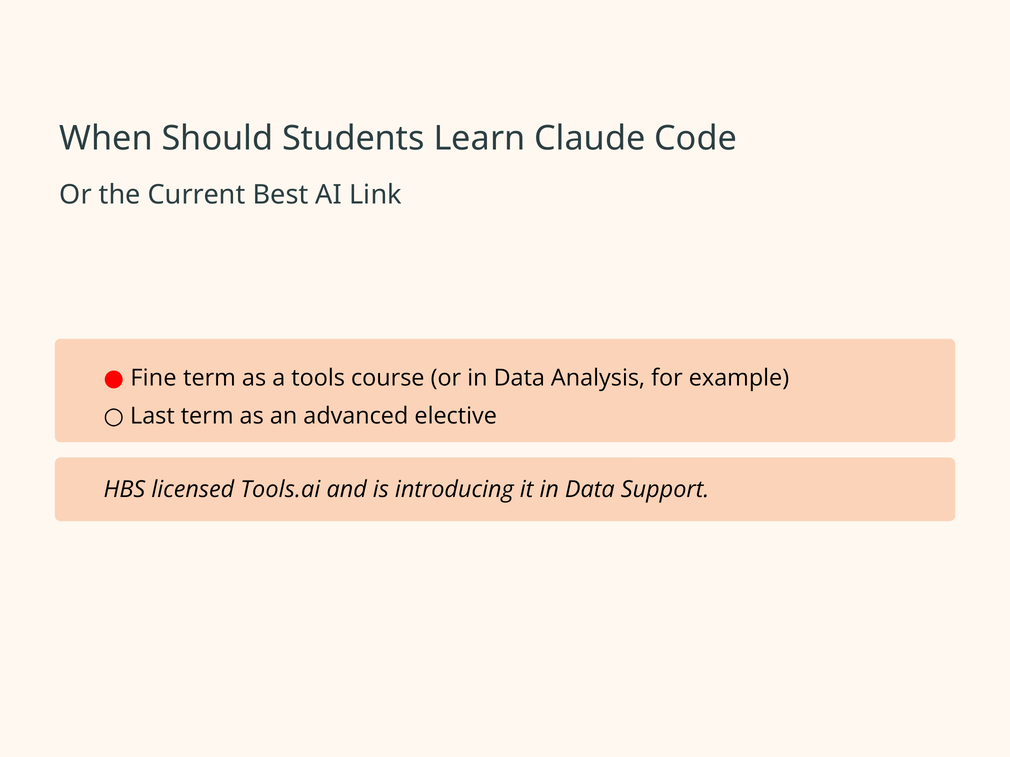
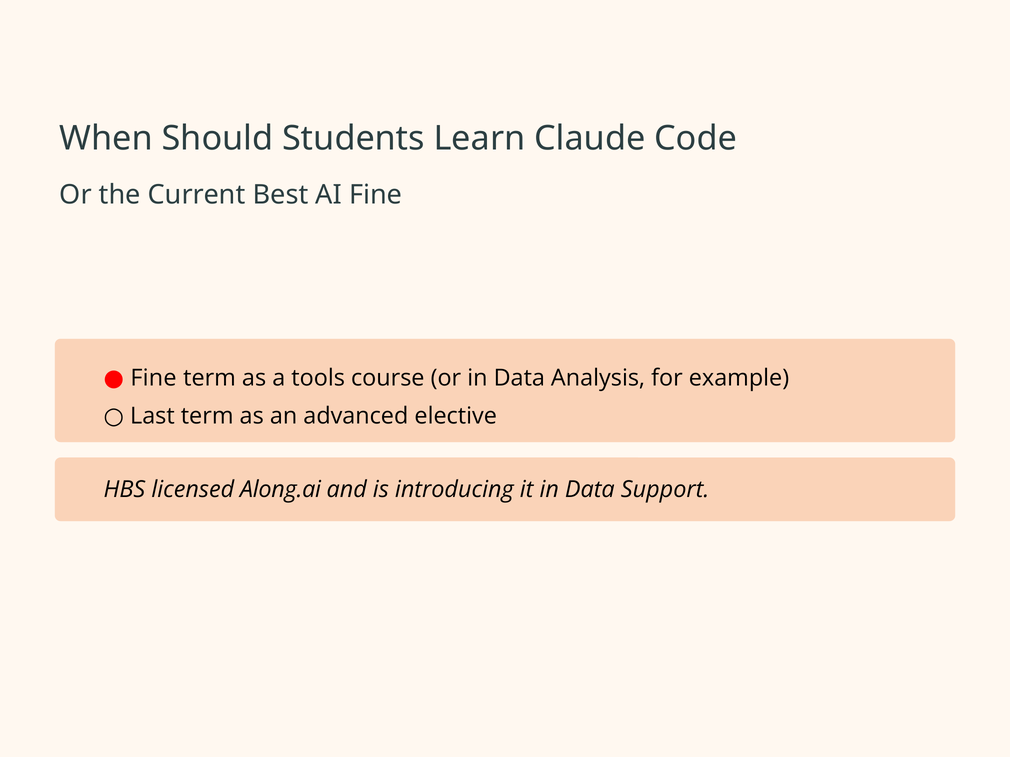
AI Link: Link -> Fine
Tools.ai: Tools.ai -> Along.ai
